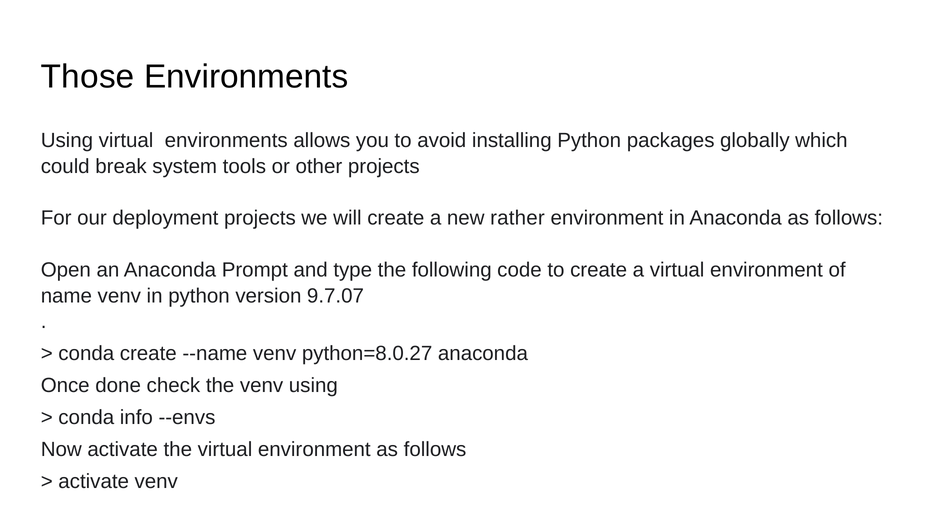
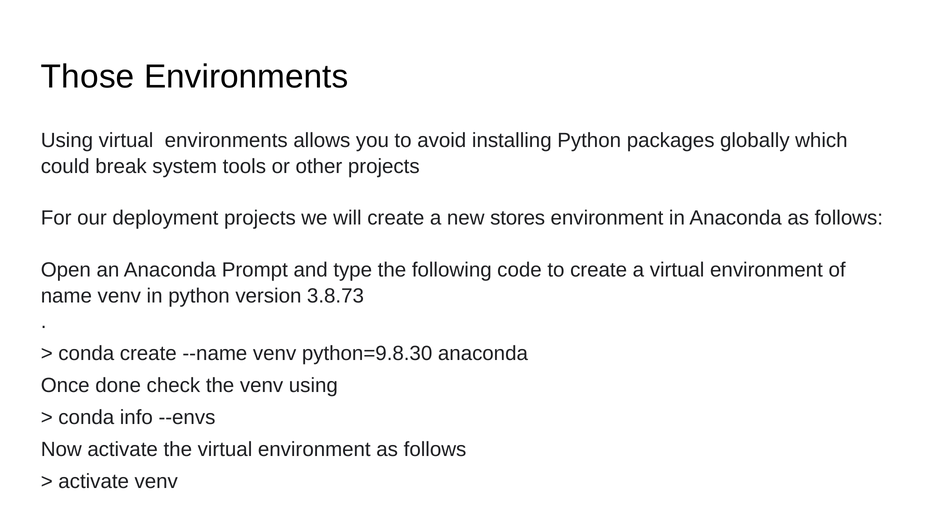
rather: rather -> stores
9.7.07: 9.7.07 -> 3.8.73
python=8.0.27: python=8.0.27 -> python=9.8.30
